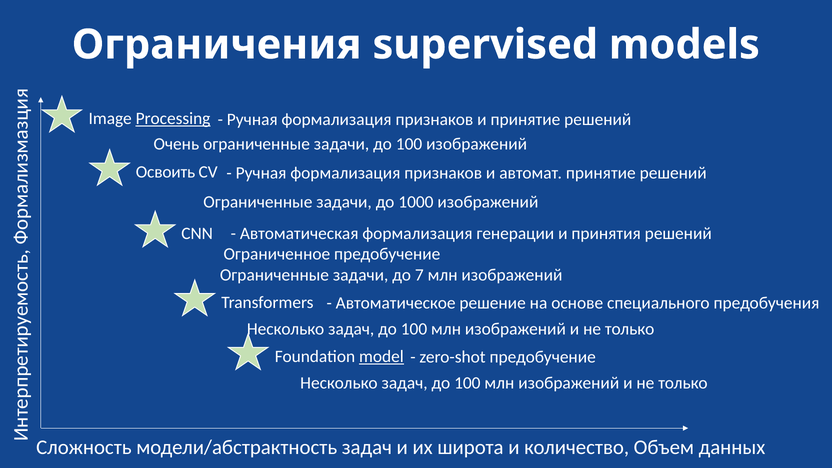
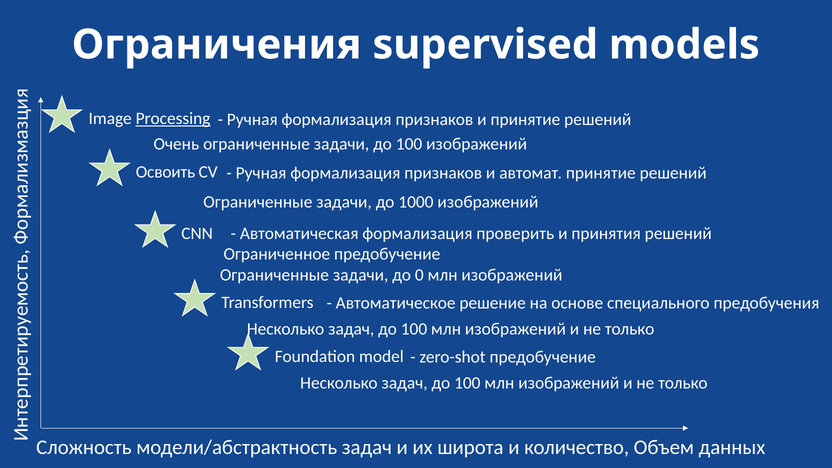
генерации: генерации -> проверить
7: 7 -> 0
model underline: present -> none
